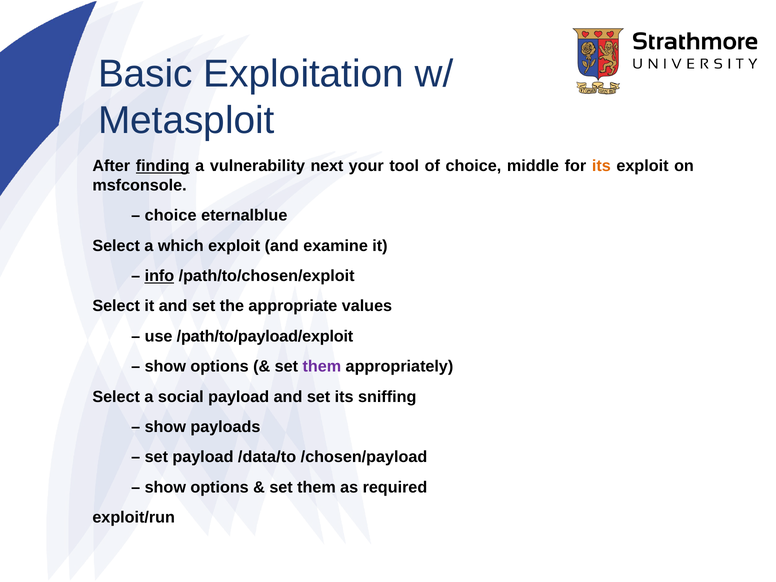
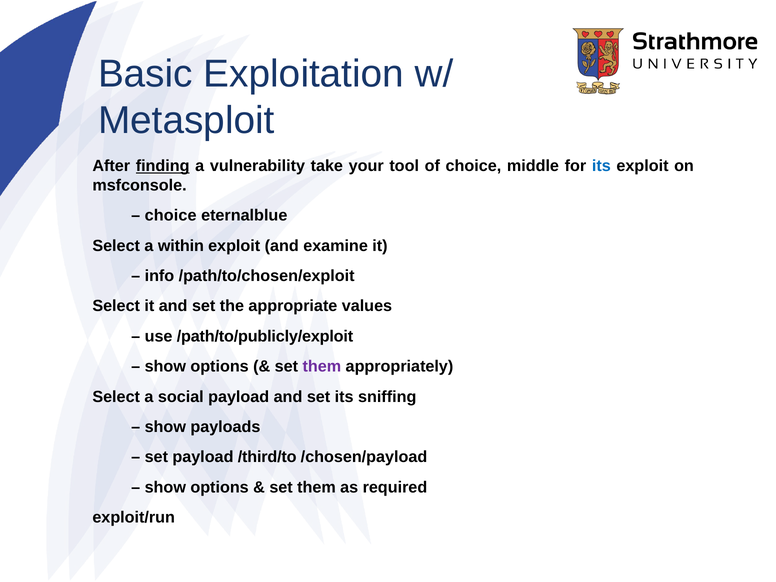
next: next -> take
its at (601, 166) colour: orange -> blue
which: which -> within
info underline: present -> none
/path/to/payload/exploit: /path/to/payload/exploit -> /path/to/publicly/exploit
/data/to: /data/to -> /third/to
